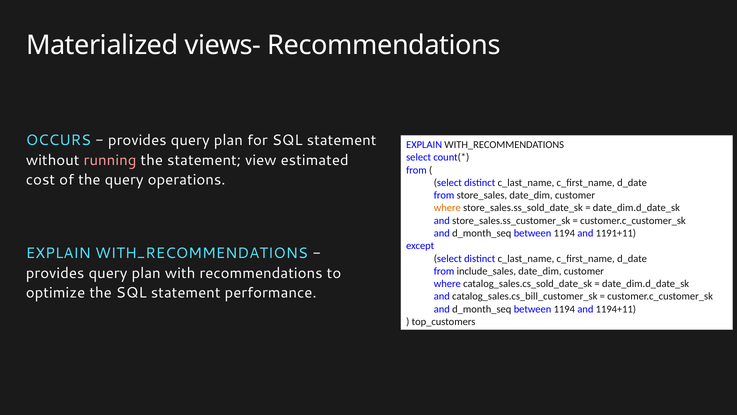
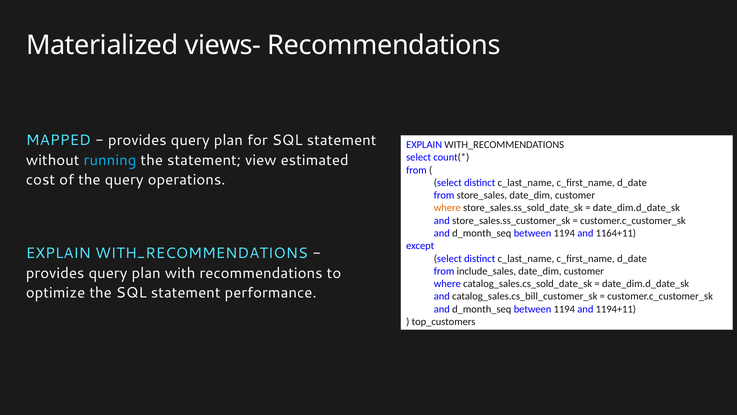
OCCURS: OCCURS -> MAPPED
running colour: pink -> light blue
1191+11: 1191+11 -> 1164+11
